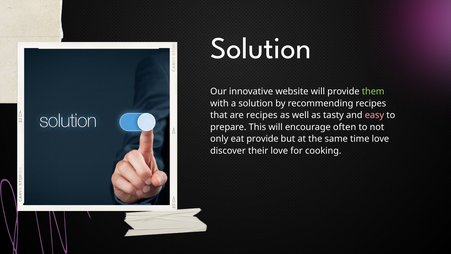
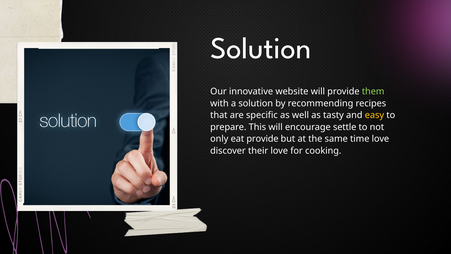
are recipes: recipes -> specific
easy colour: pink -> yellow
often: often -> settle
